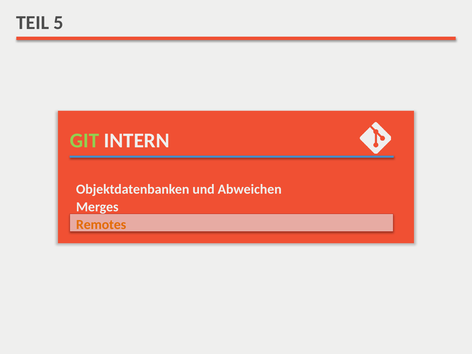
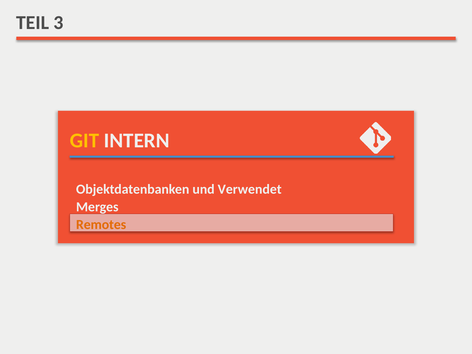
5: 5 -> 3
GIT colour: light green -> yellow
Abweichen: Abweichen -> Verwendet
